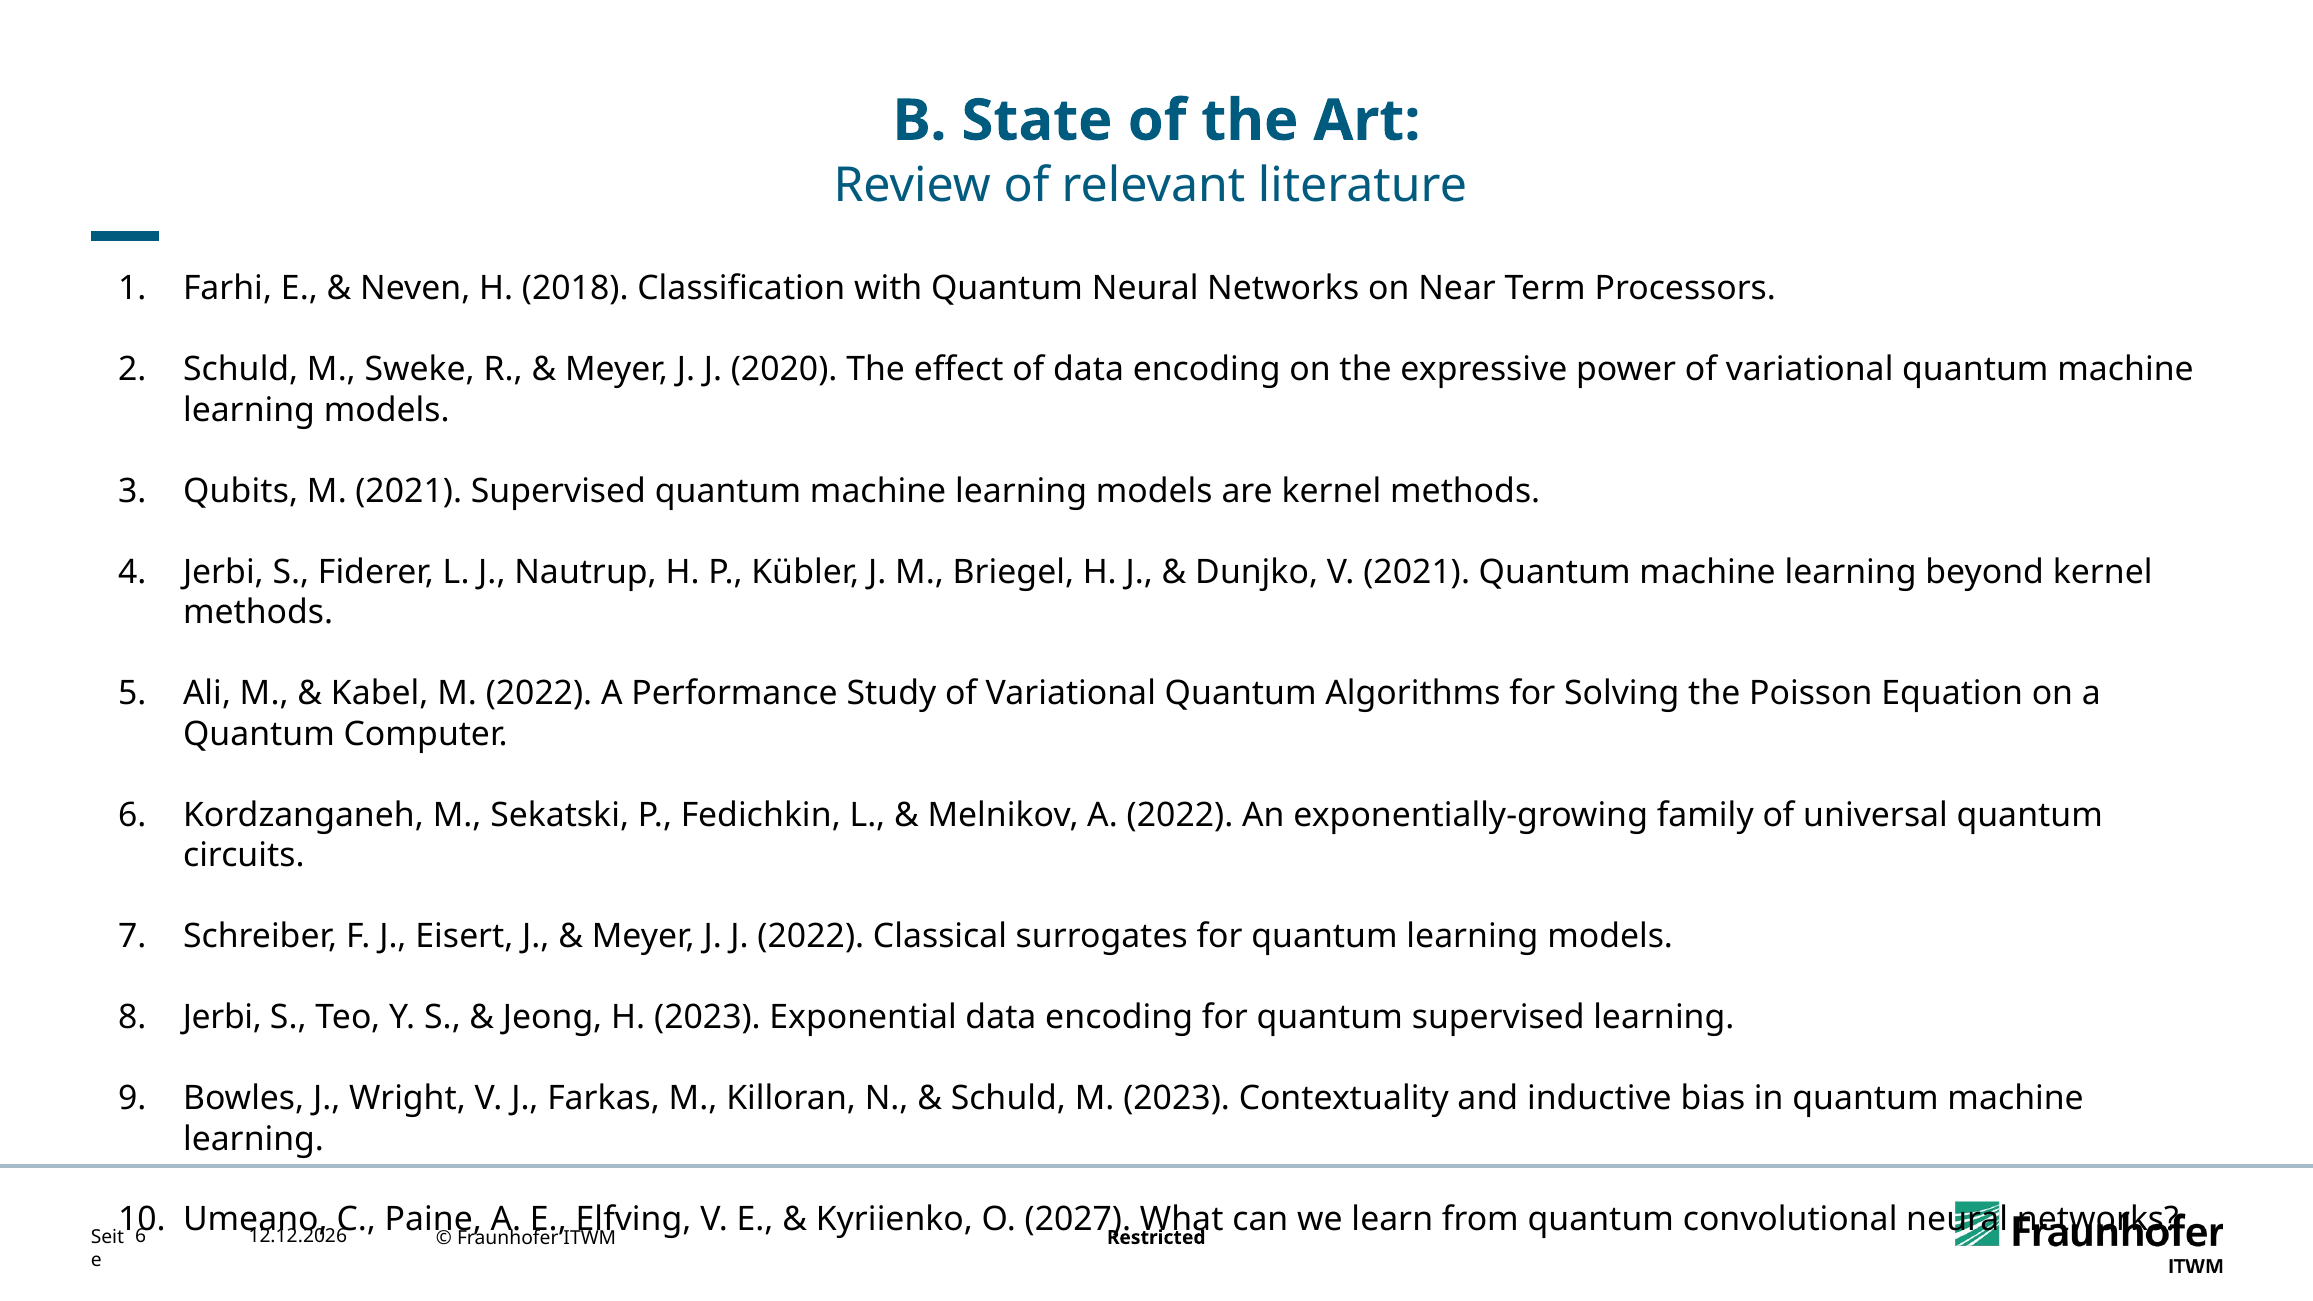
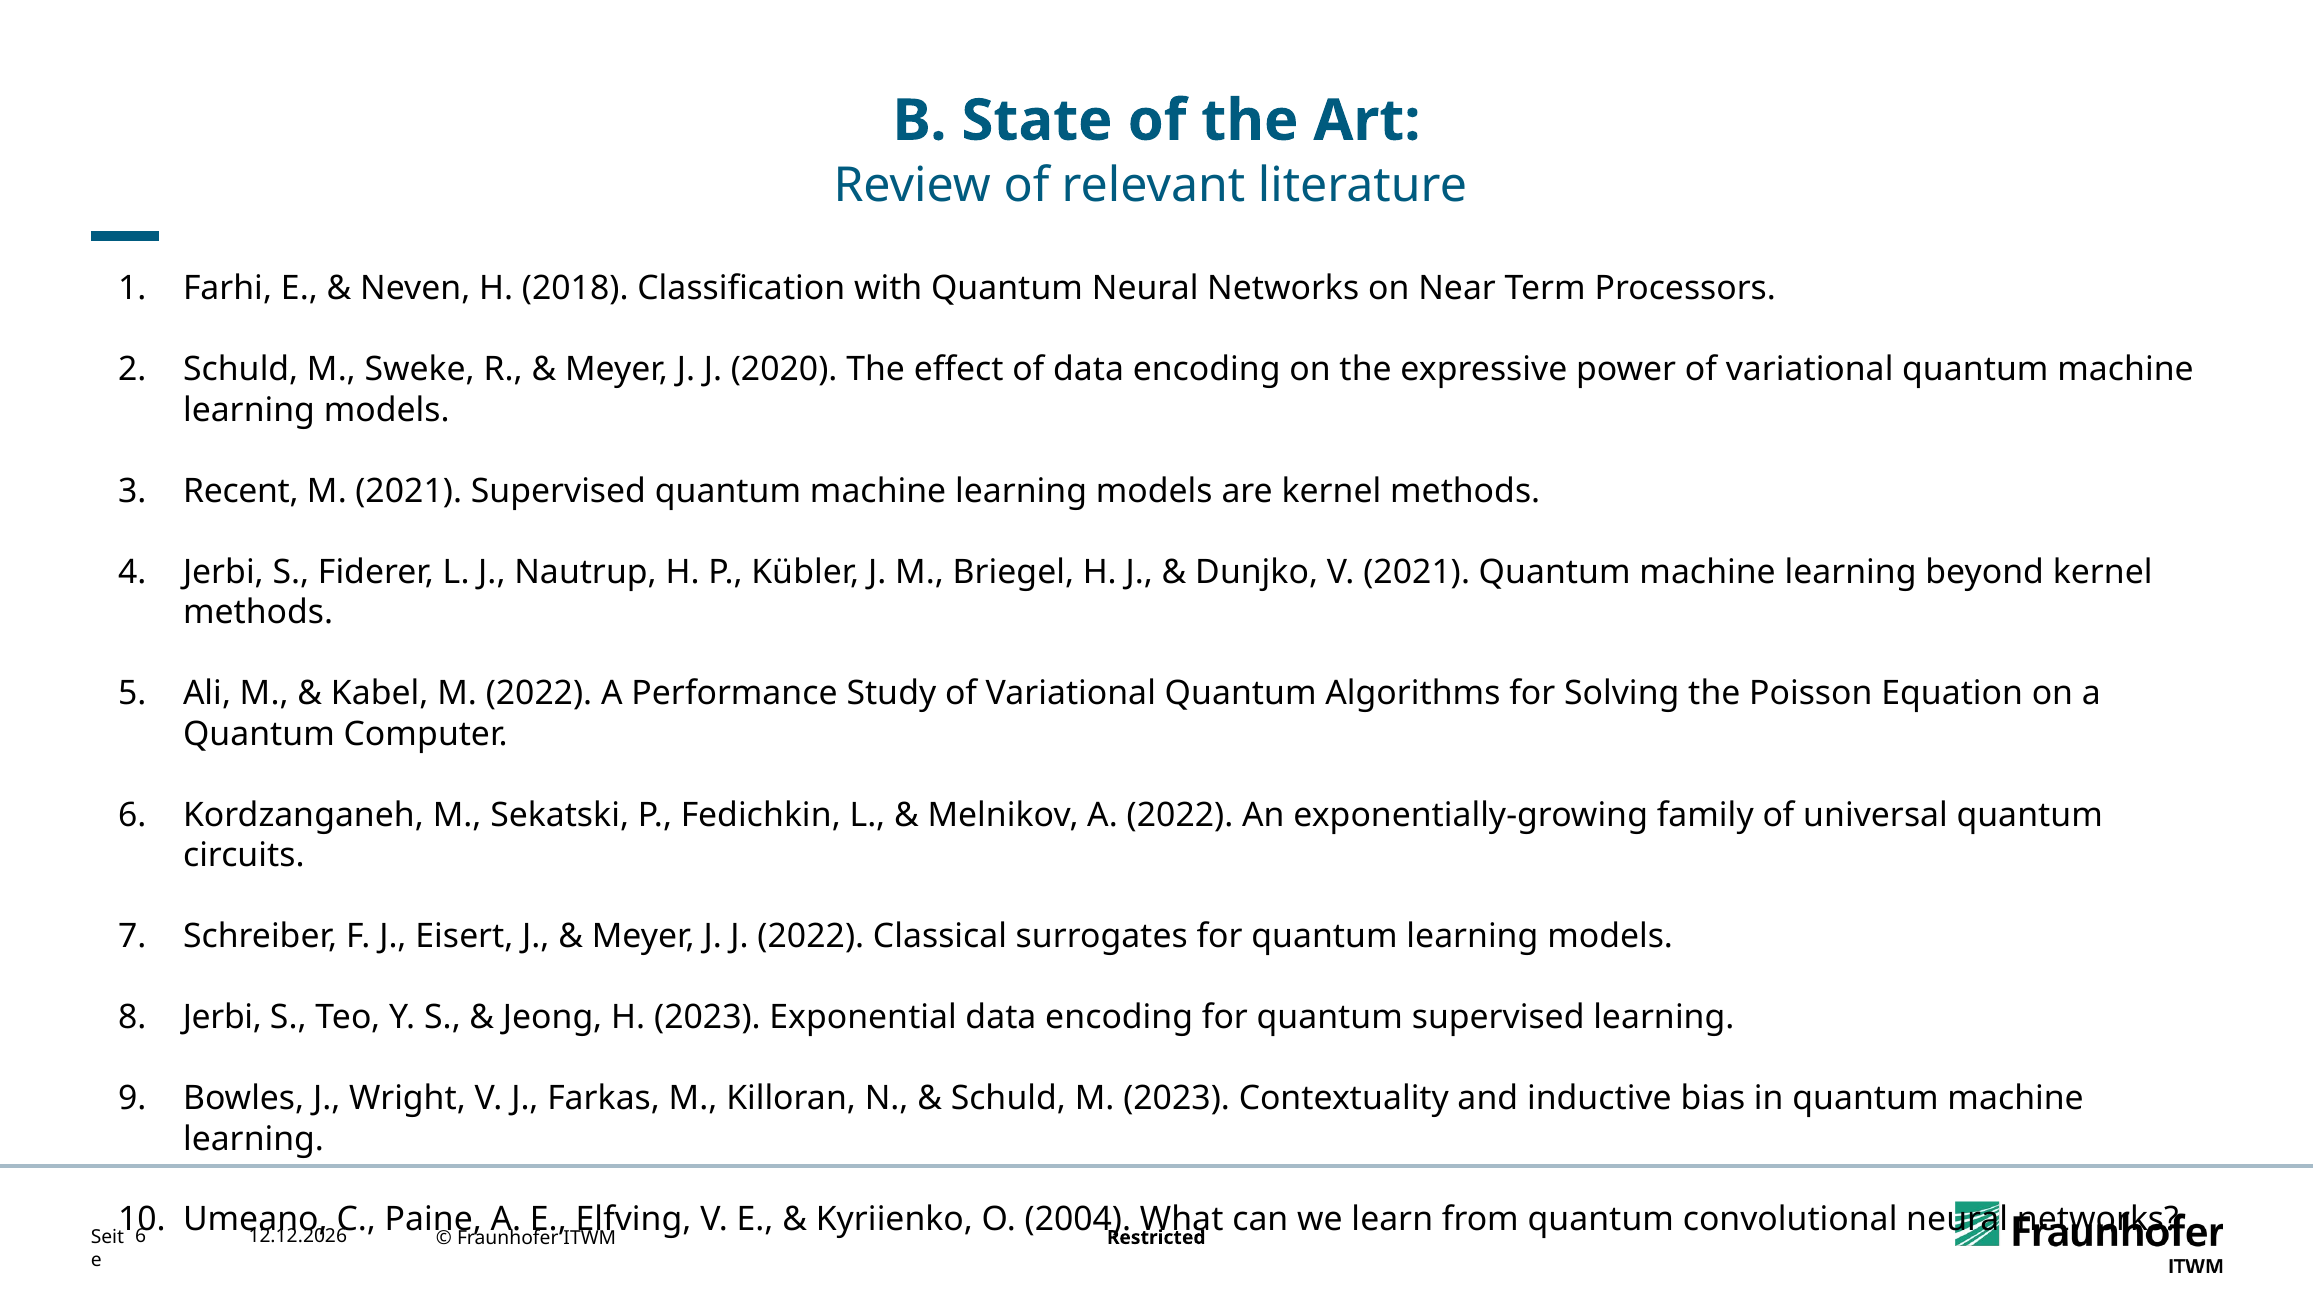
Qubits: Qubits -> Recent
2027: 2027 -> 2004
